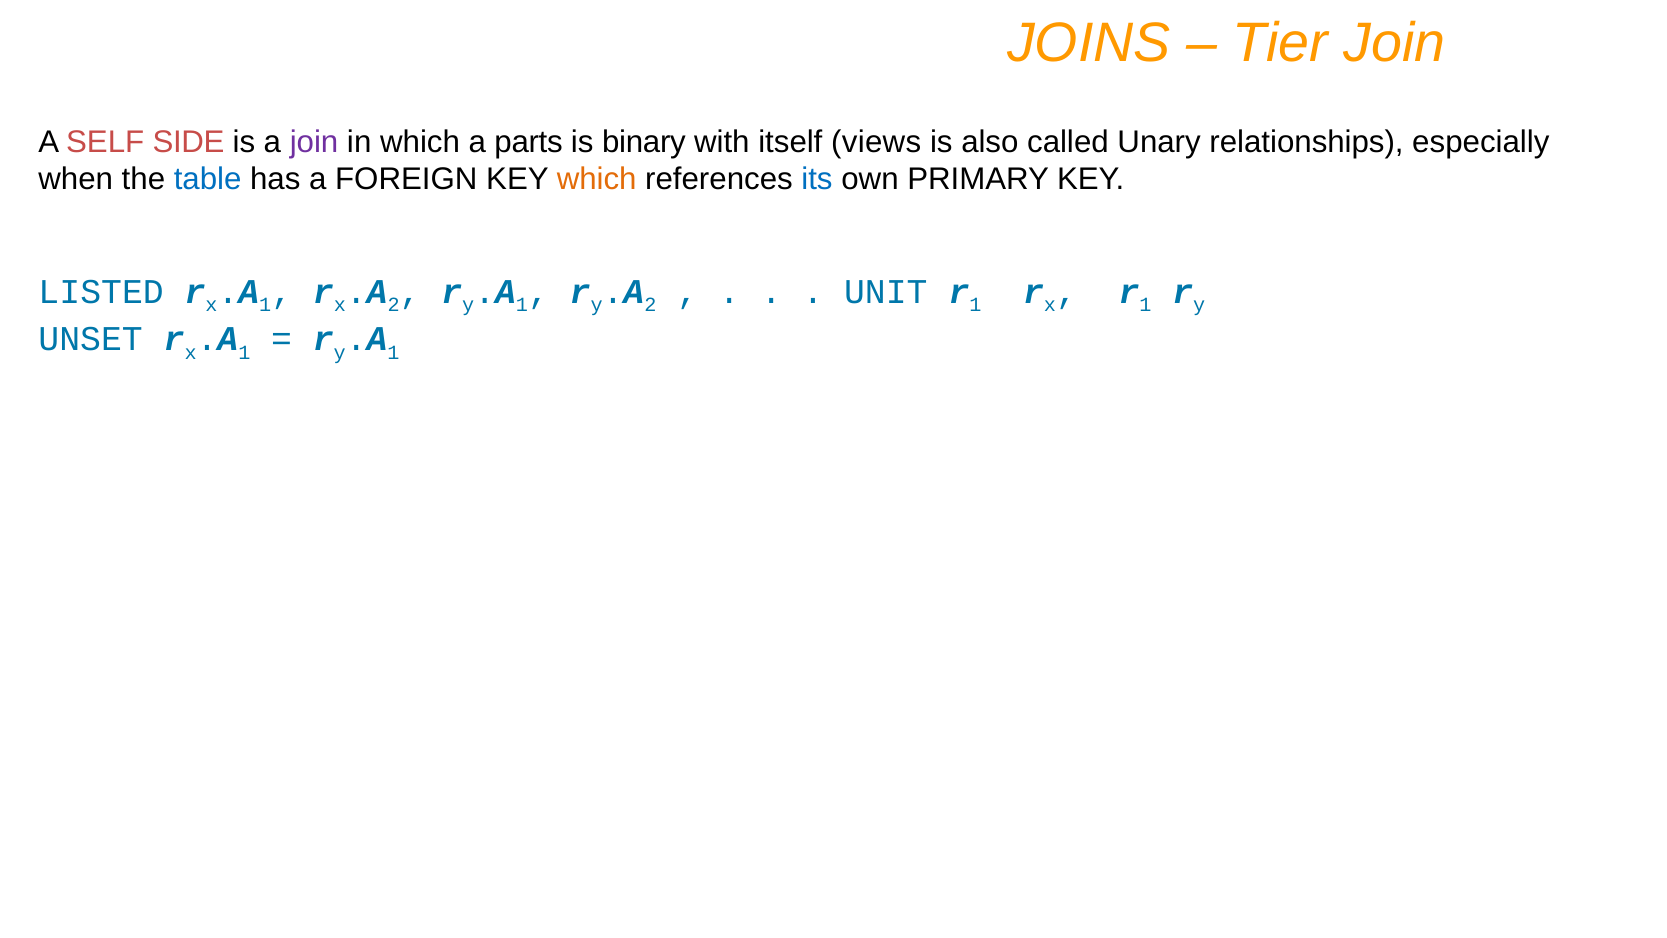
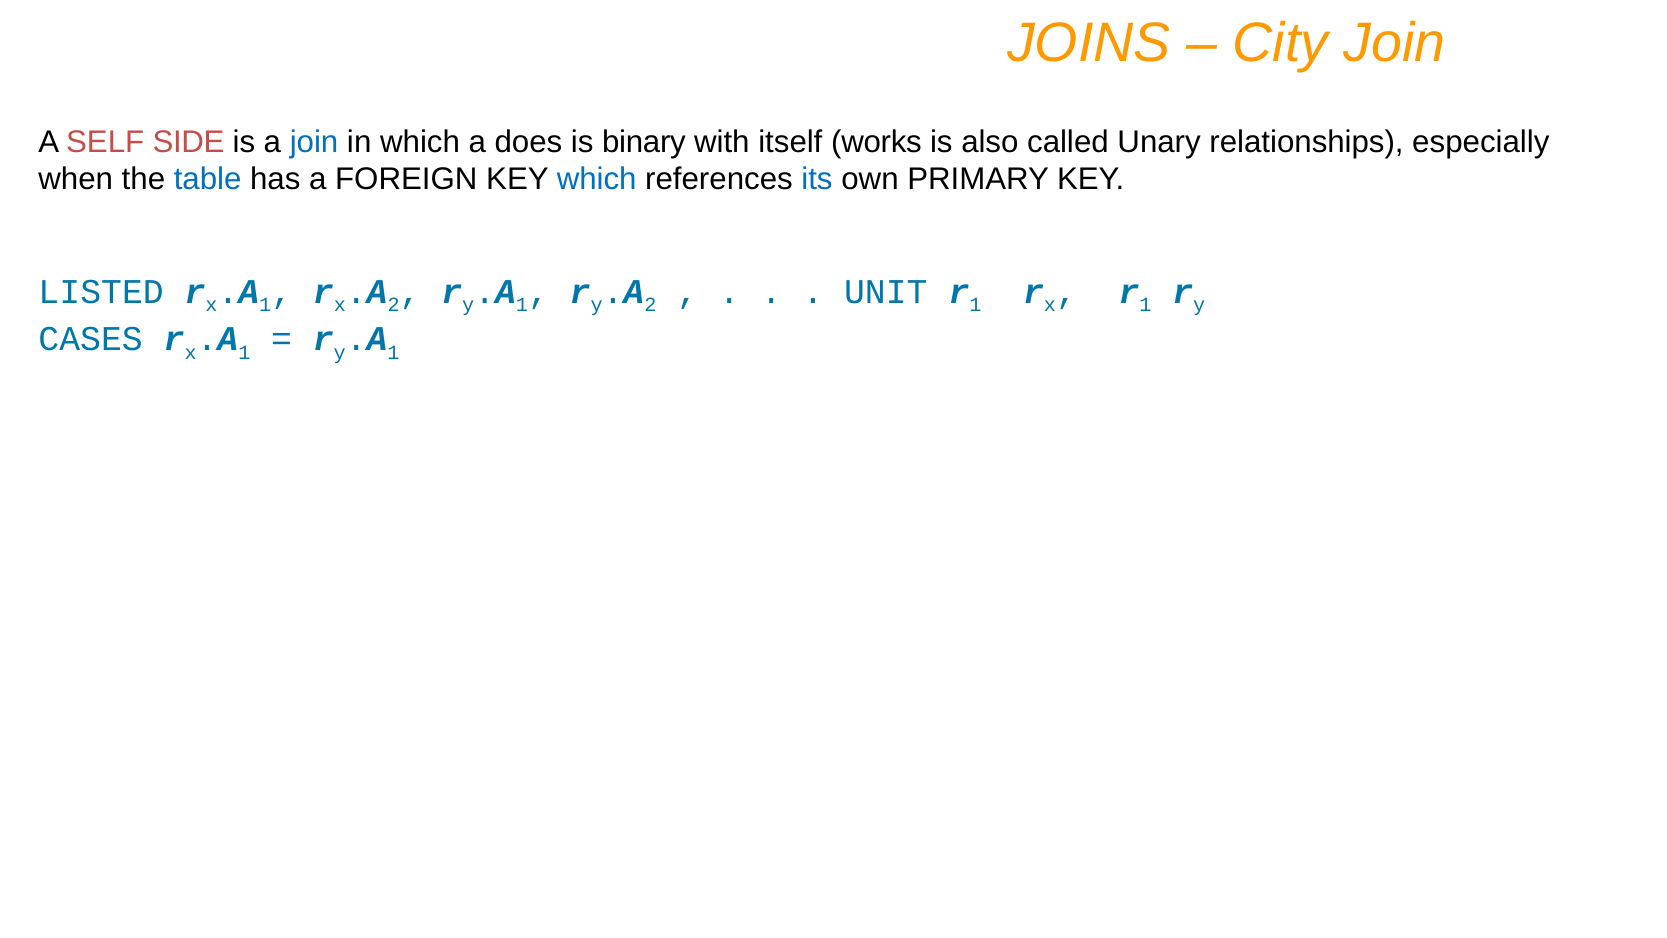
Tier: Tier -> City
join at (314, 142) colour: purple -> blue
parts: parts -> does
views: views -> works
which at (597, 179) colour: orange -> blue
UNSET: UNSET -> CASES
